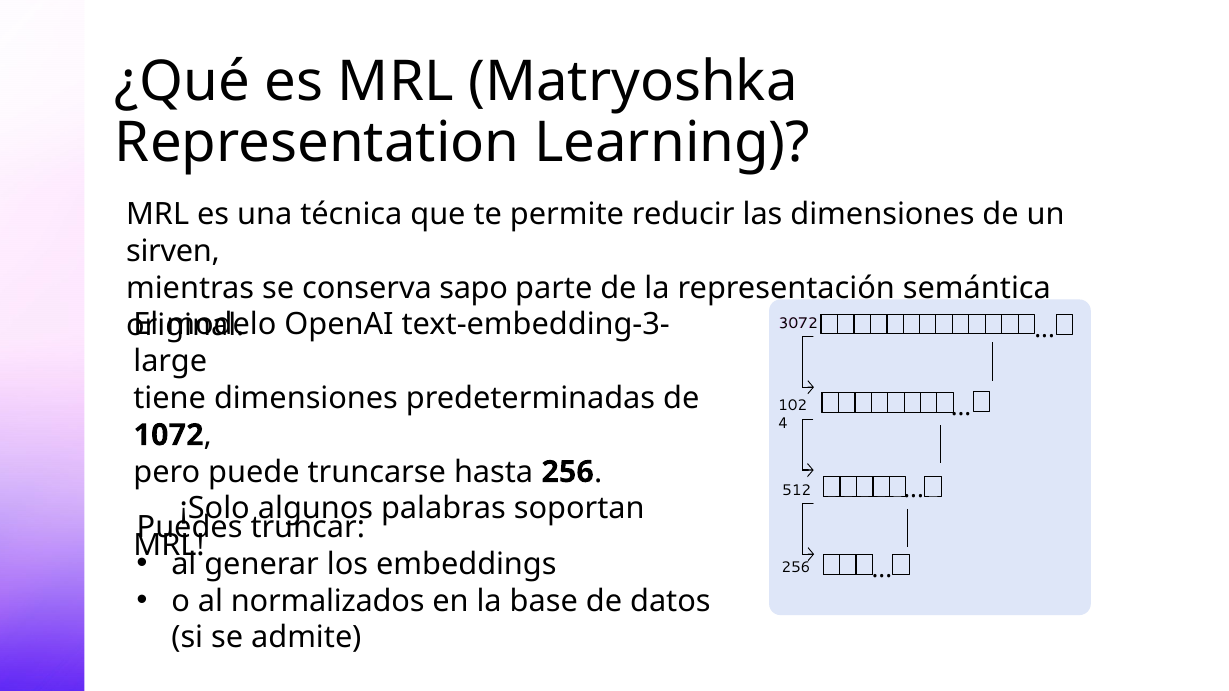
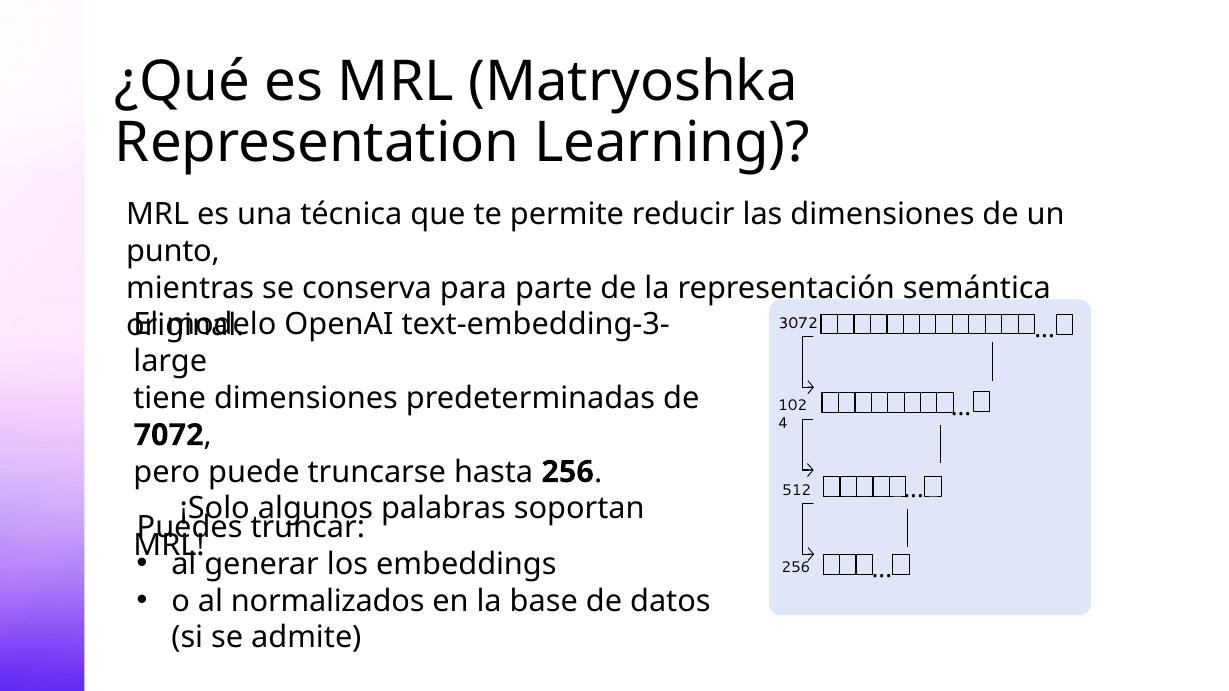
sirven: sirven -> punto
sapo: sapo -> para
1072: 1072 -> 7072
